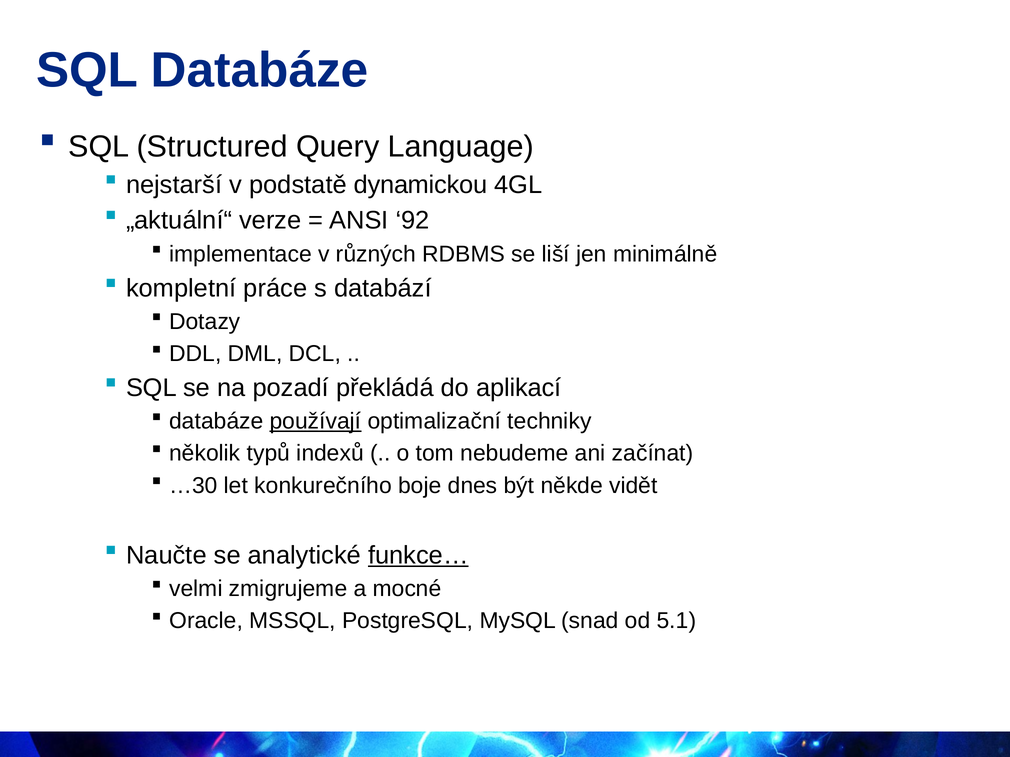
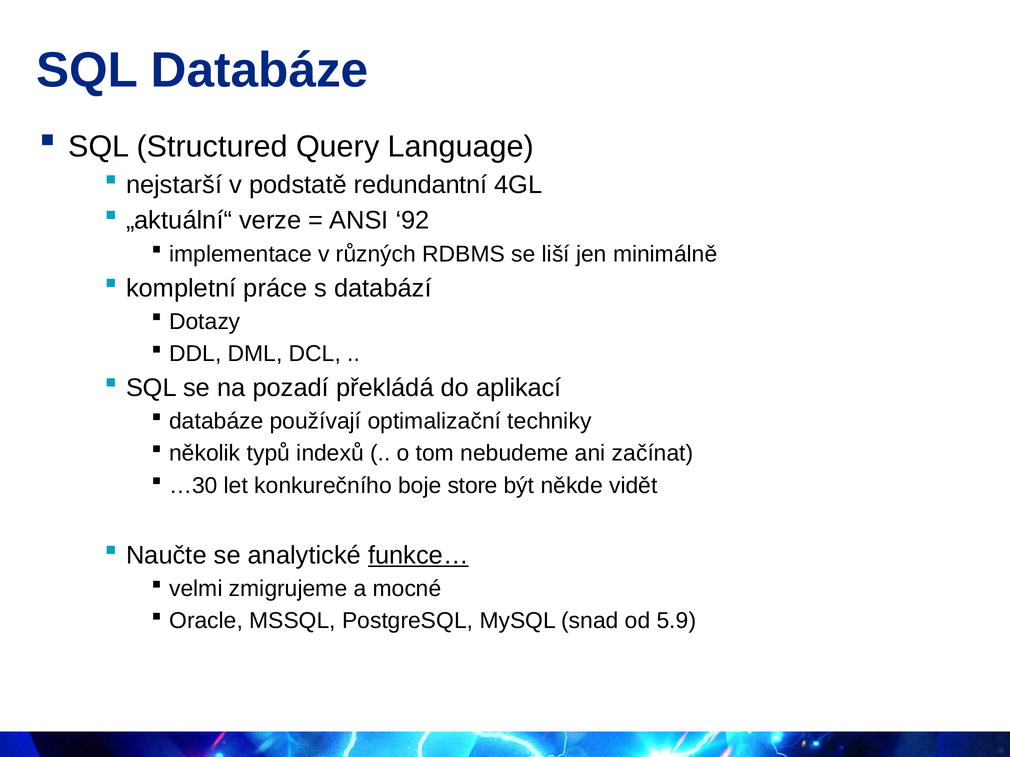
dynamickou: dynamickou -> redundantní
používají underline: present -> none
dnes: dnes -> store
5.1: 5.1 -> 5.9
